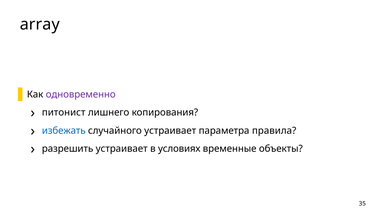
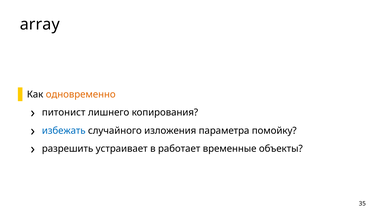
одновременно colour: purple -> orange
случайного устраивает: устраивает -> изложения
правила: правила -> помойку
условиях: условиях -> работает
